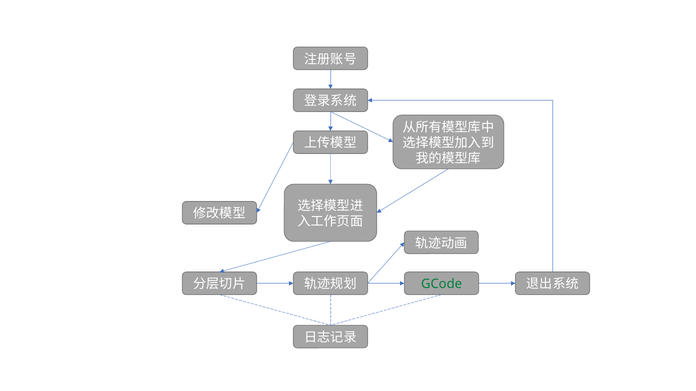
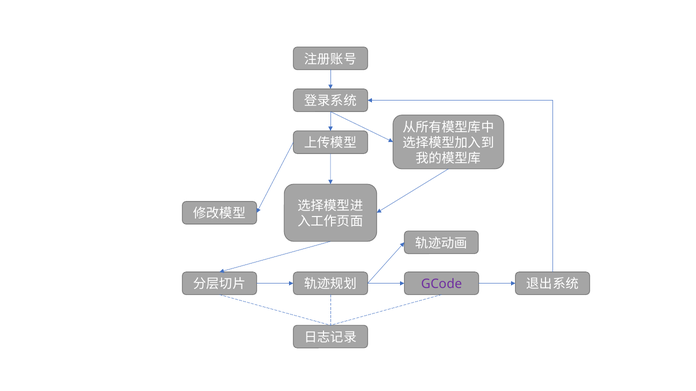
GCode colour: green -> purple
